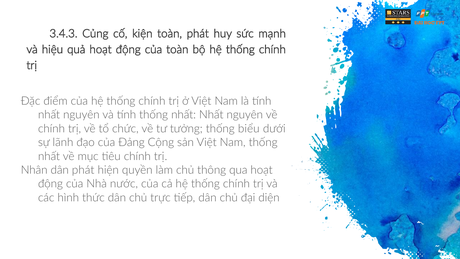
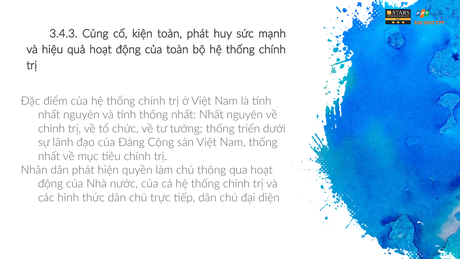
biểu: biểu -> triển
